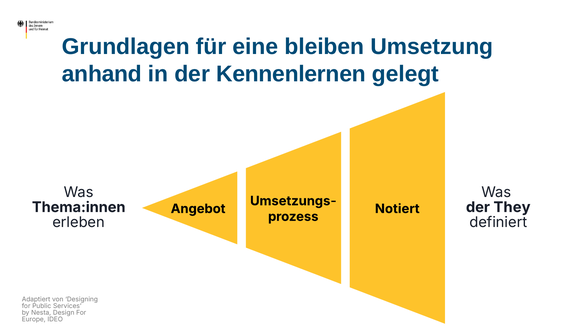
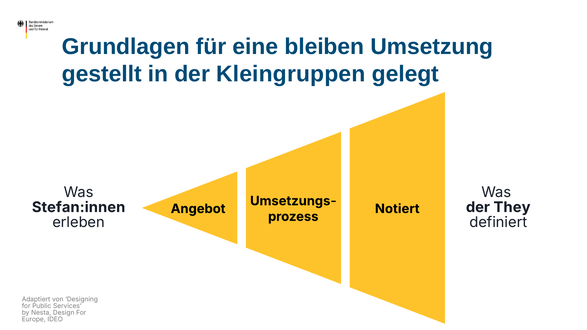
anhand: anhand -> gestellt
Kennenlernen: Kennenlernen -> Kleingruppen
Thema:innen: Thema:innen -> Stefan:innen
